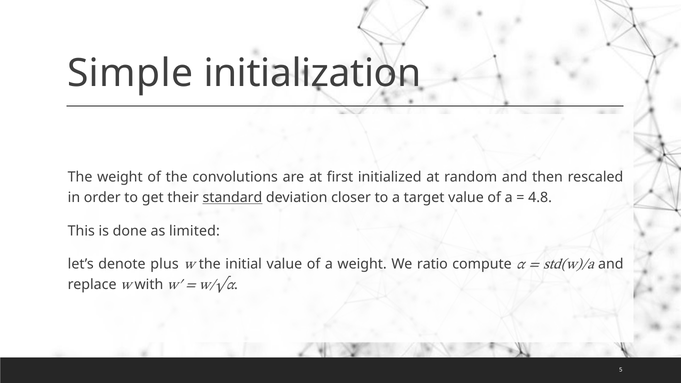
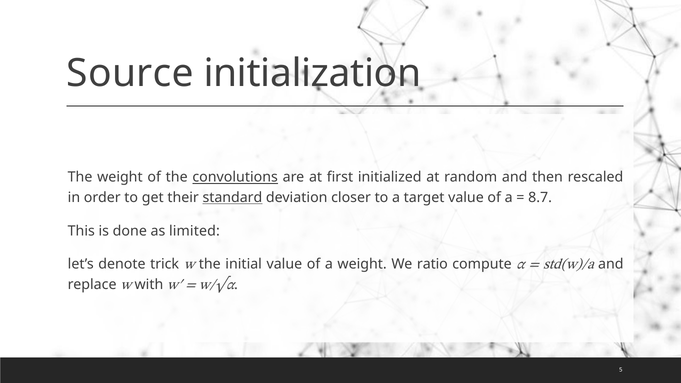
Simple: Simple -> Source
convolutions underline: none -> present
4.8: 4.8 -> 8.7
plus: plus -> trick
